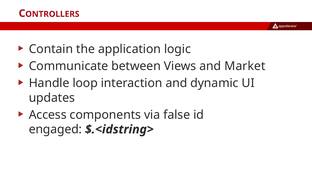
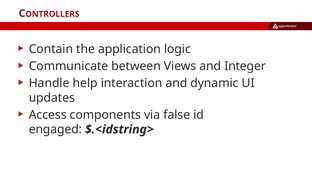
Market: Market -> Integer
loop: loop -> help
